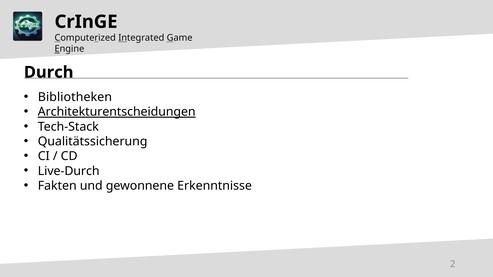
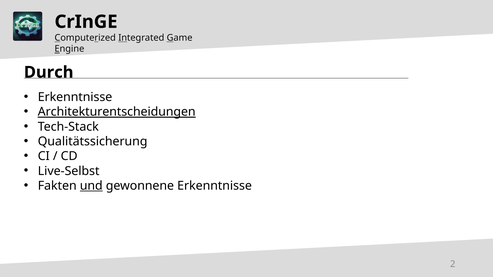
Bibliotheken at (75, 97): Bibliotheken -> Erkenntnisse
Live-Durch: Live-Durch -> Live-Selbst
und underline: none -> present
